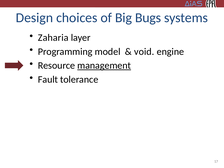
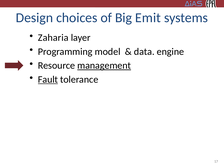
Bugs: Bugs -> Emit
void: void -> data
Fault underline: none -> present
